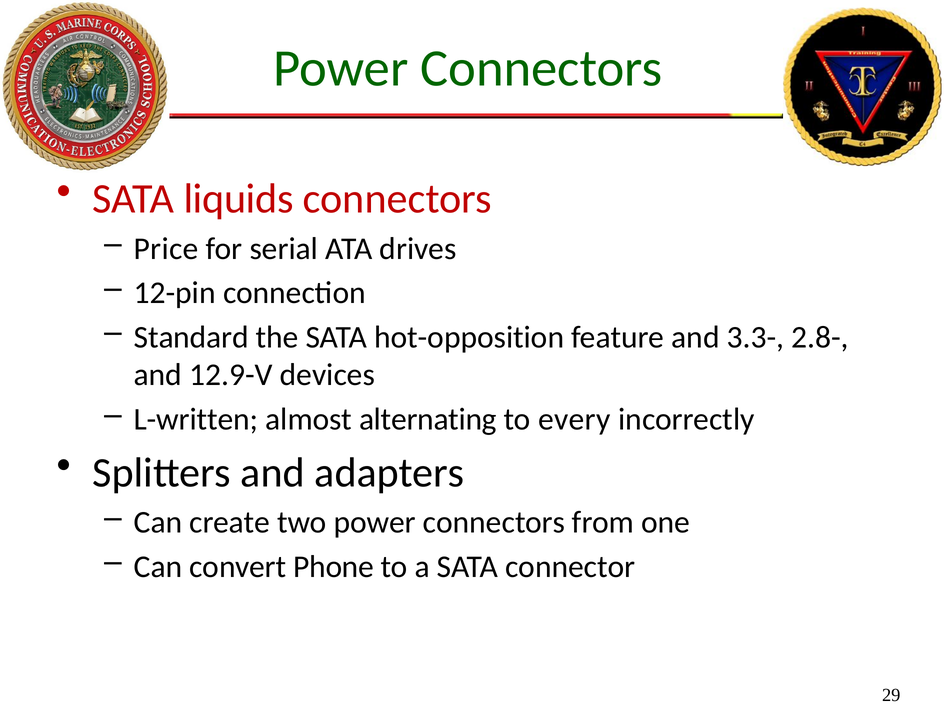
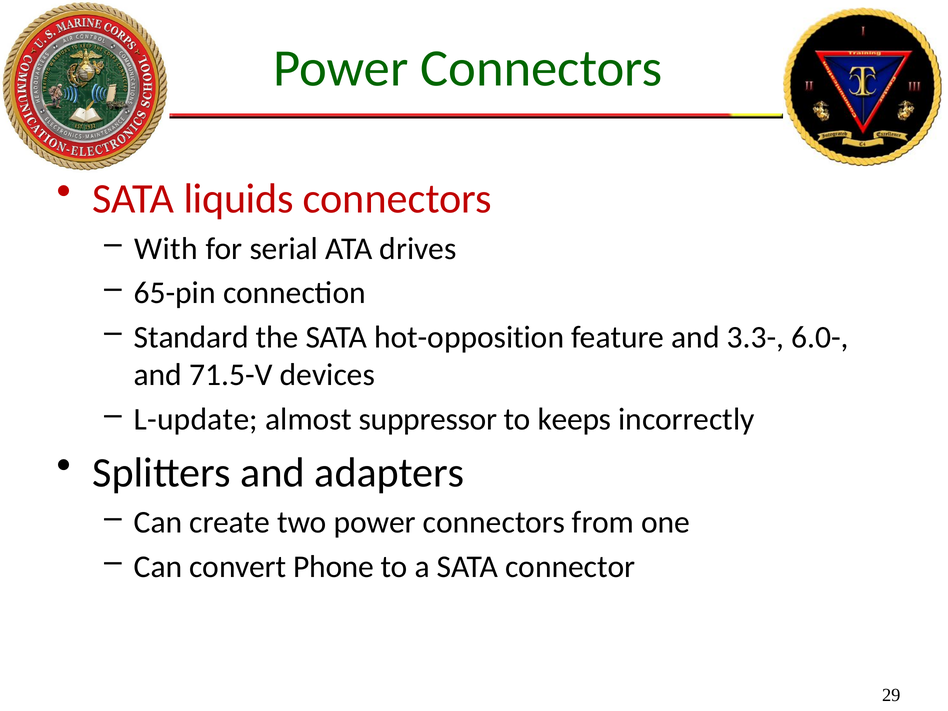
Price: Price -> With
12-pin: 12-pin -> 65-pin
2.8-: 2.8- -> 6.0-
12.9-V: 12.9-V -> 71.5-V
L-written: L-written -> L-update
alternating: alternating -> suppressor
every: every -> keeps
